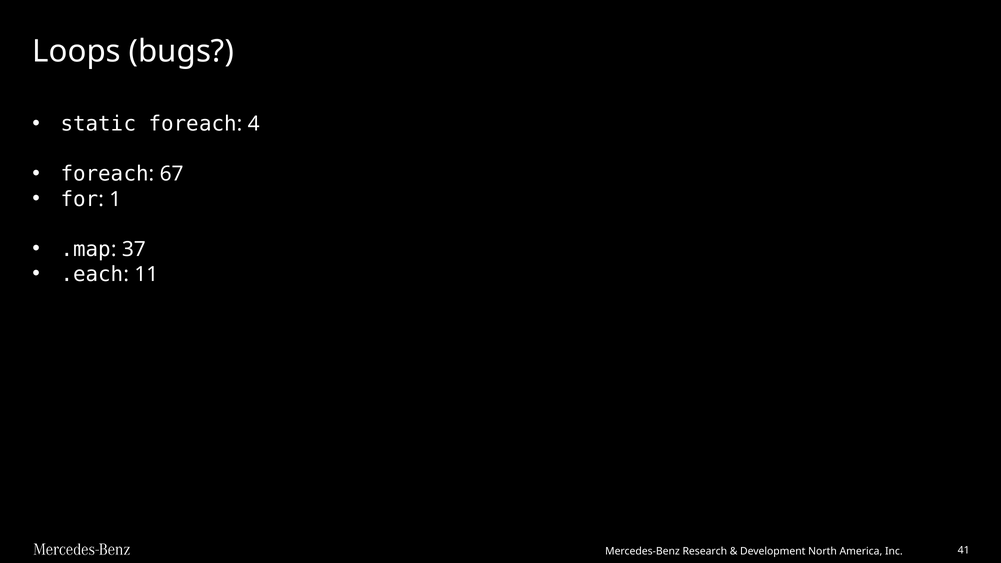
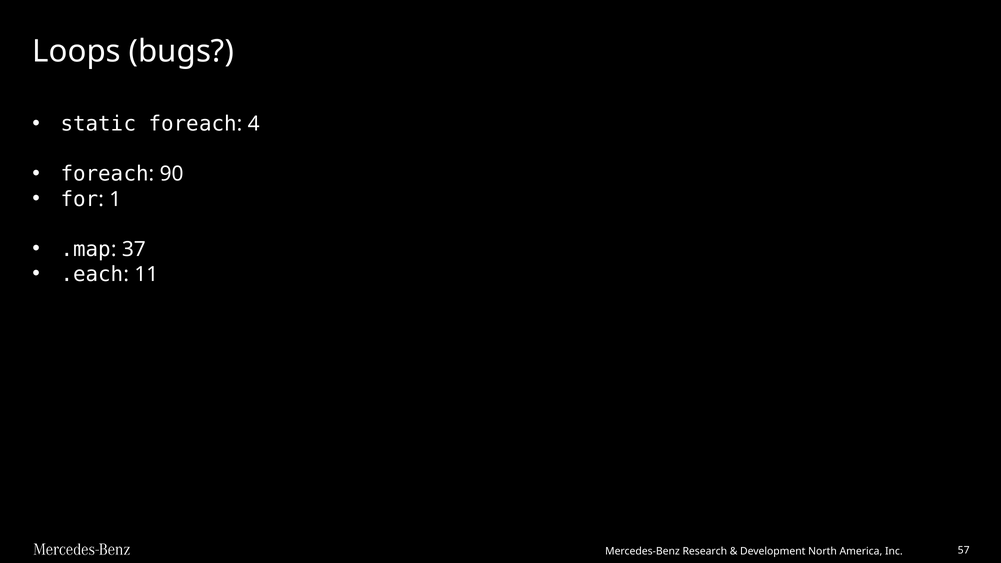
67: 67 -> 90
41: 41 -> 57
